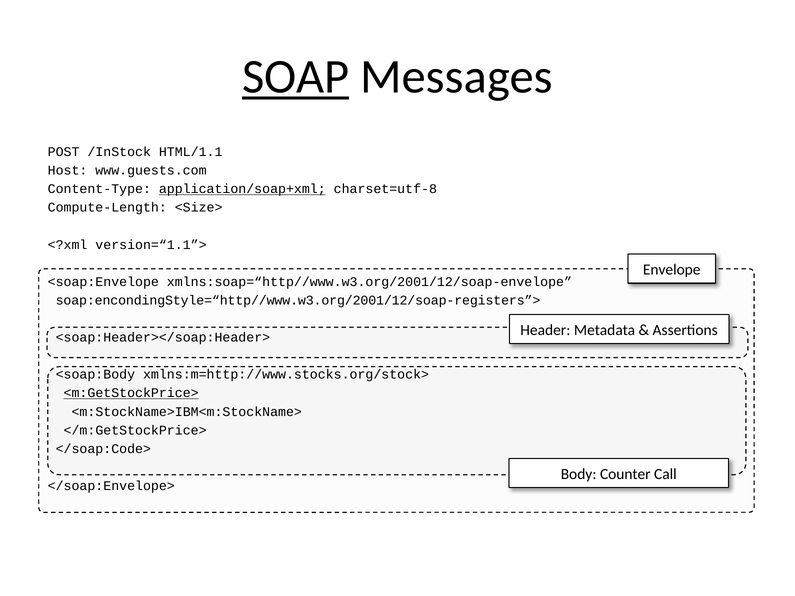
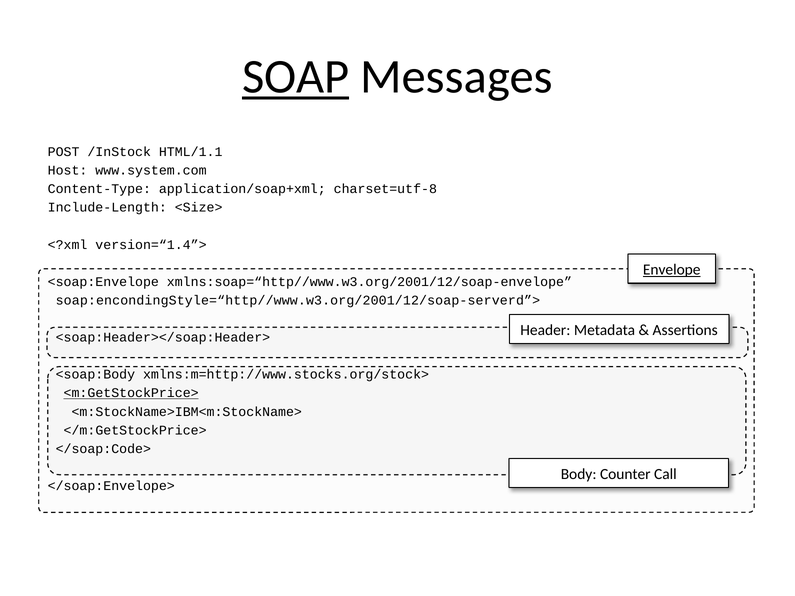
www.guests.com: www.guests.com -> www.system.com
application/soap+xml underline: present -> none
Compute-Length: Compute-Length -> Include-Length
version=“1.1”>: version=“1.1”> -> version=“1.4”>
Envelope underline: none -> present
soap:encondingStyle=“http//www.w3.org/2001/12/soap-registers”>: soap:encondingStyle=“http//www.w3.org/2001/12/soap-registers”> -> soap:encondingStyle=“http//www.w3.org/2001/12/soap-serverd”>
